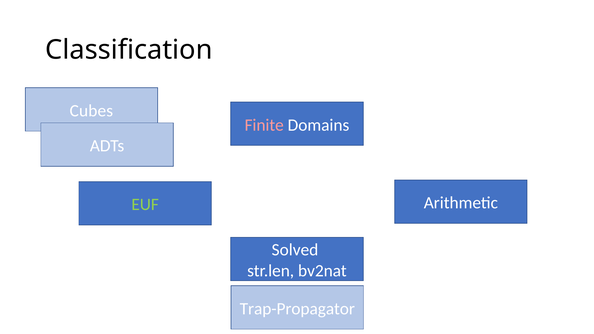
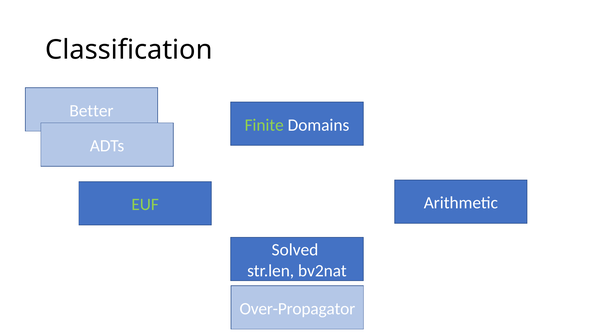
Cubes: Cubes -> Better
Finite colour: pink -> light green
Trap-Propagator: Trap-Propagator -> Over-Propagator
